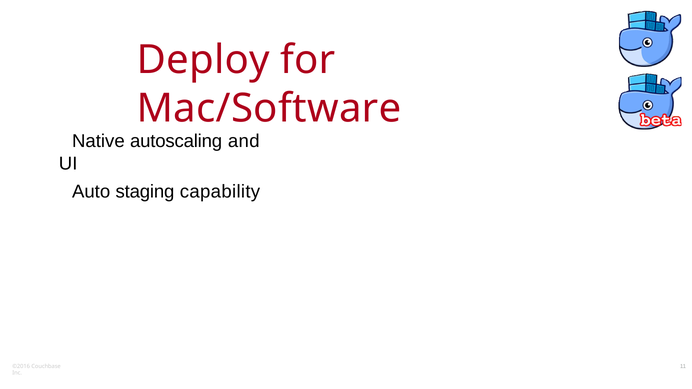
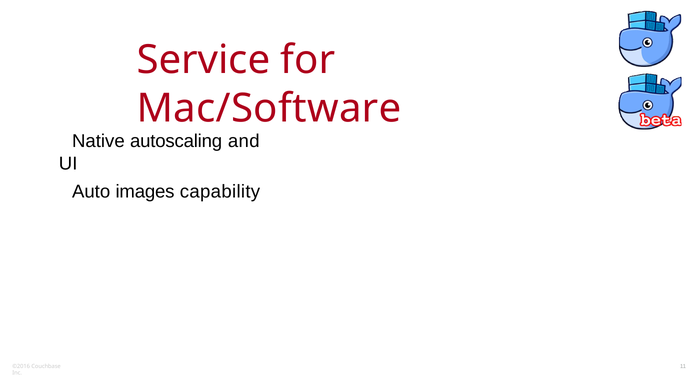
Deploy: Deploy -> Service
staging: staging -> images
